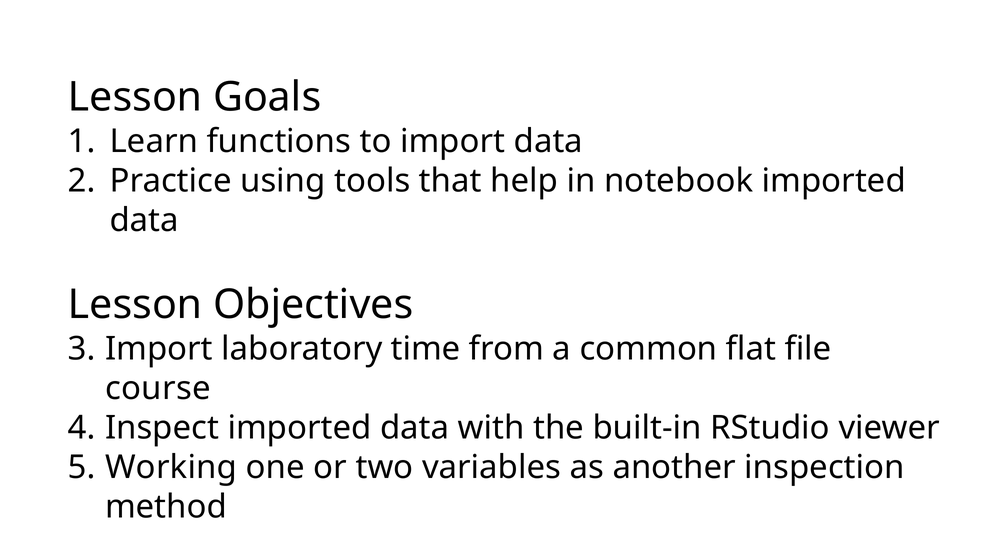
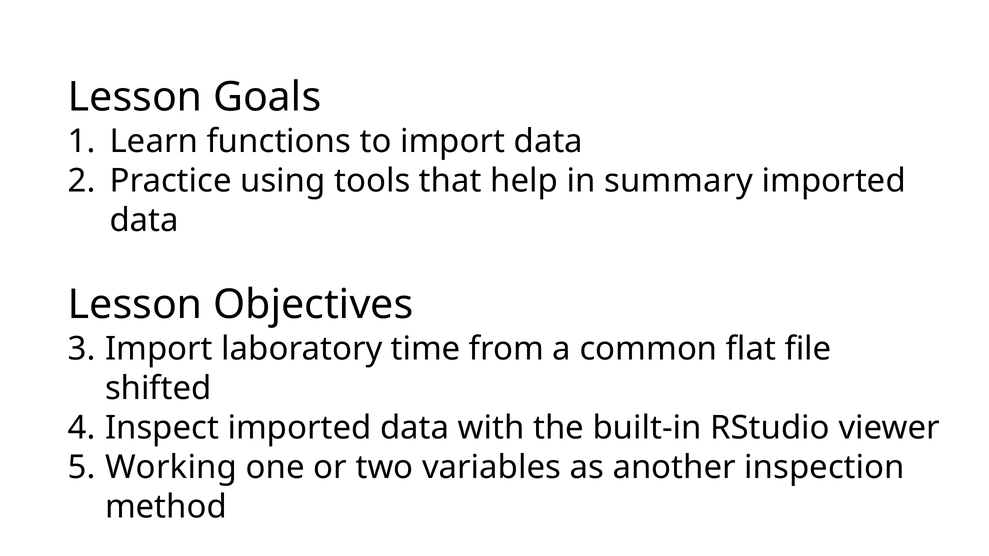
notebook: notebook -> summary
course: course -> shifted
